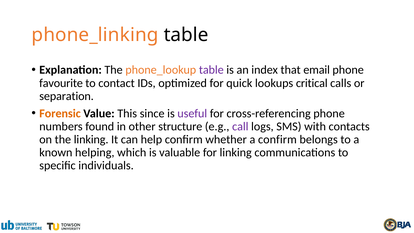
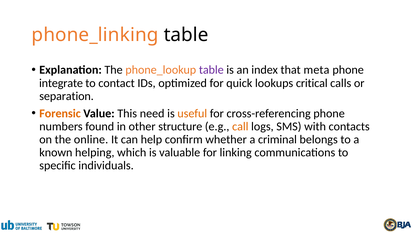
email: email -> meta
favourite: favourite -> integrate
since: since -> need
useful colour: purple -> orange
call colour: purple -> orange
the linking: linking -> online
a confirm: confirm -> criminal
